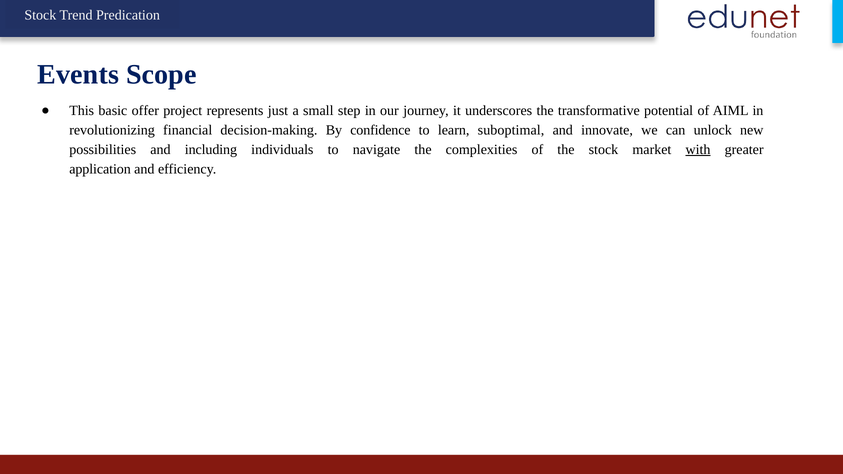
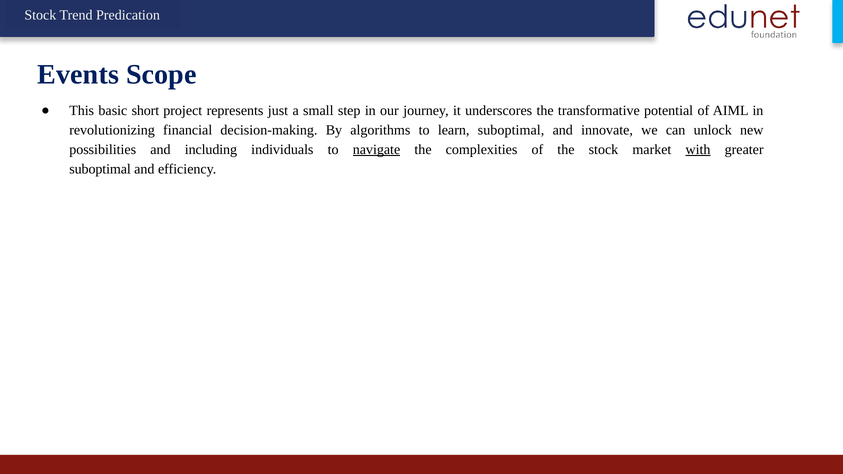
offer: offer -> short
confidence: confidence -> algorithms
navigate underline: none -> present
application at (100, 169): application -> suboptimal
